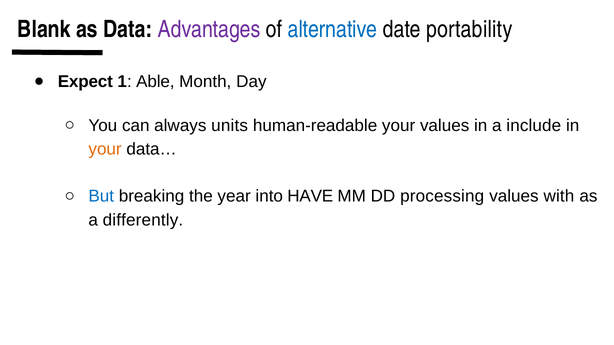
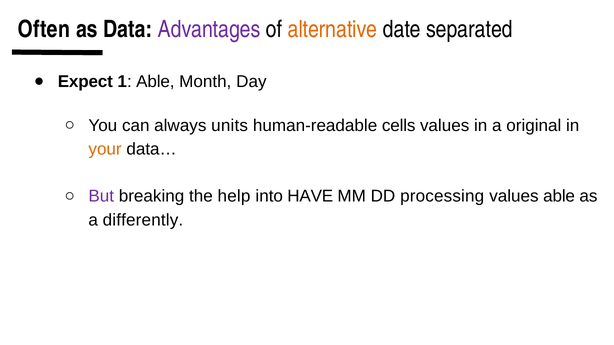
Blank: Blank -> Often
alternative colour: blue -> orange
portability: portability -> separated
human-readable your: your -> cells
include: include -> original
But colour: blue -> purple
year: year -> help
values with: with -> able
